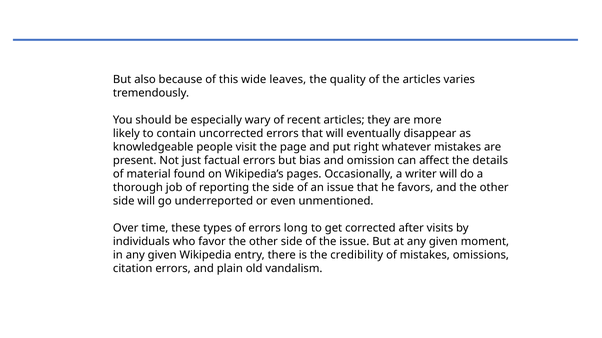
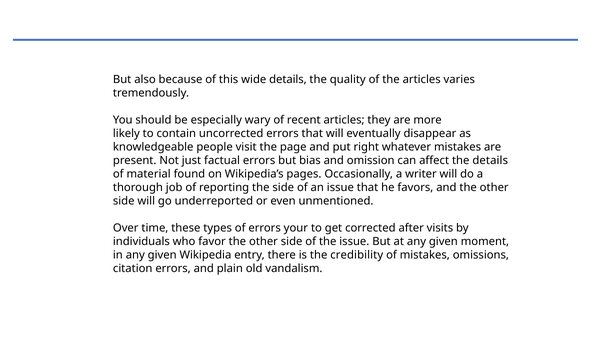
wide leaves: leaves -> details
long: long -> your
